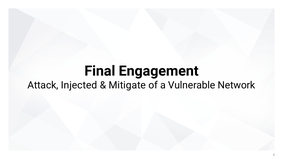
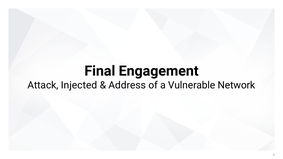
Mitigate: Mitigate -> Address
